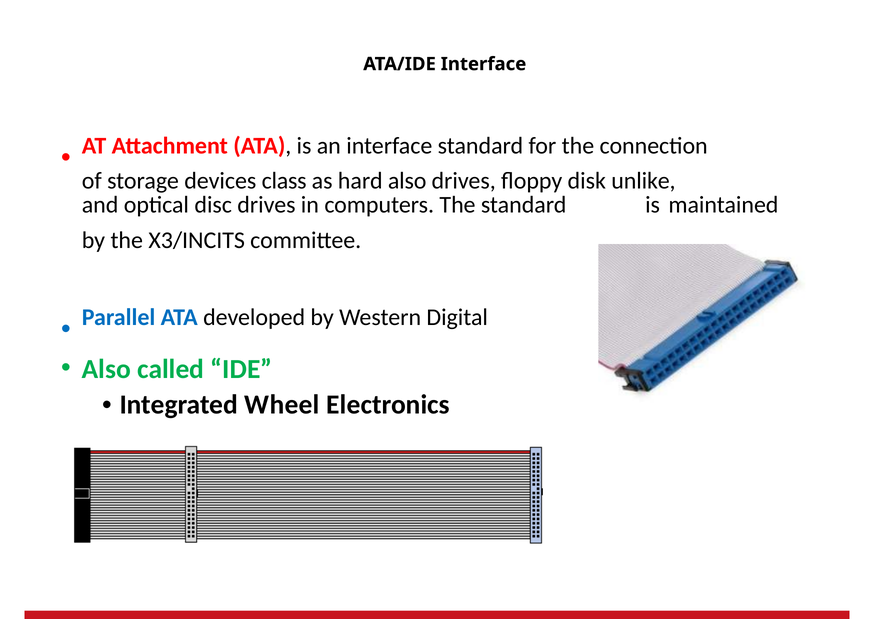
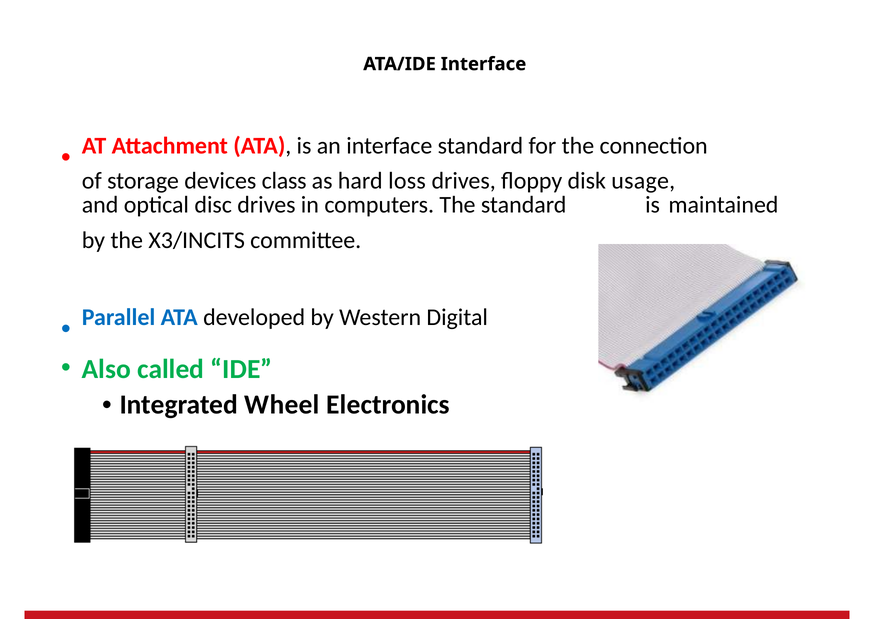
hard also: also -> loss
unlike: unlike -> usage
